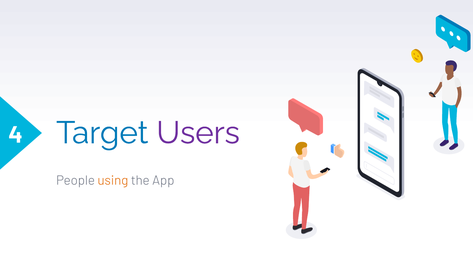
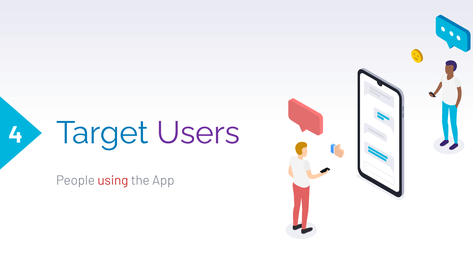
using colour: orange -> red
